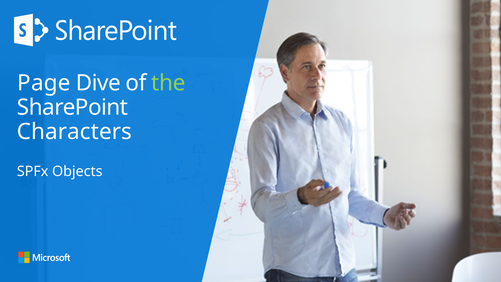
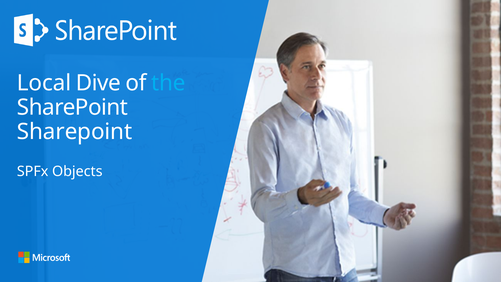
Page: Page -> Local
the colour: light green -> light blue
Characters at (74, 132): Characters -> Sharepoint
